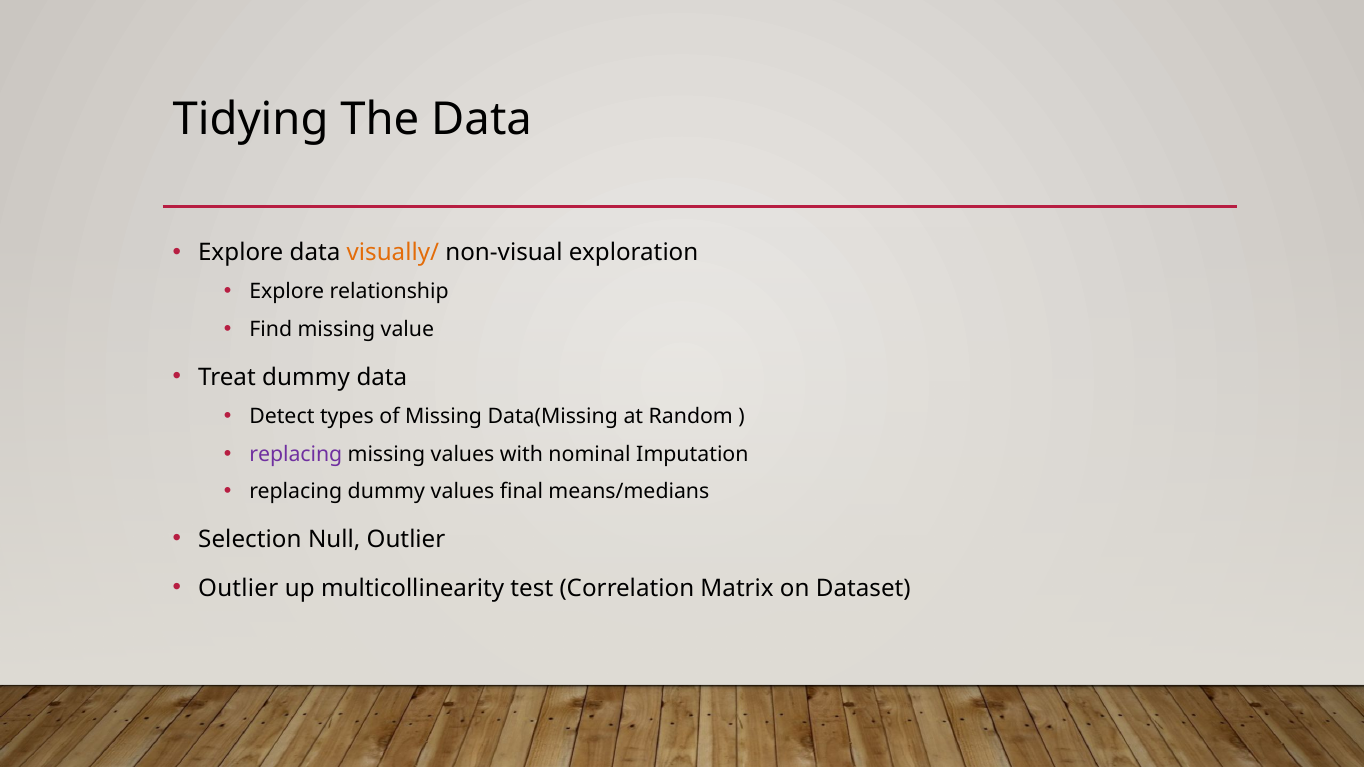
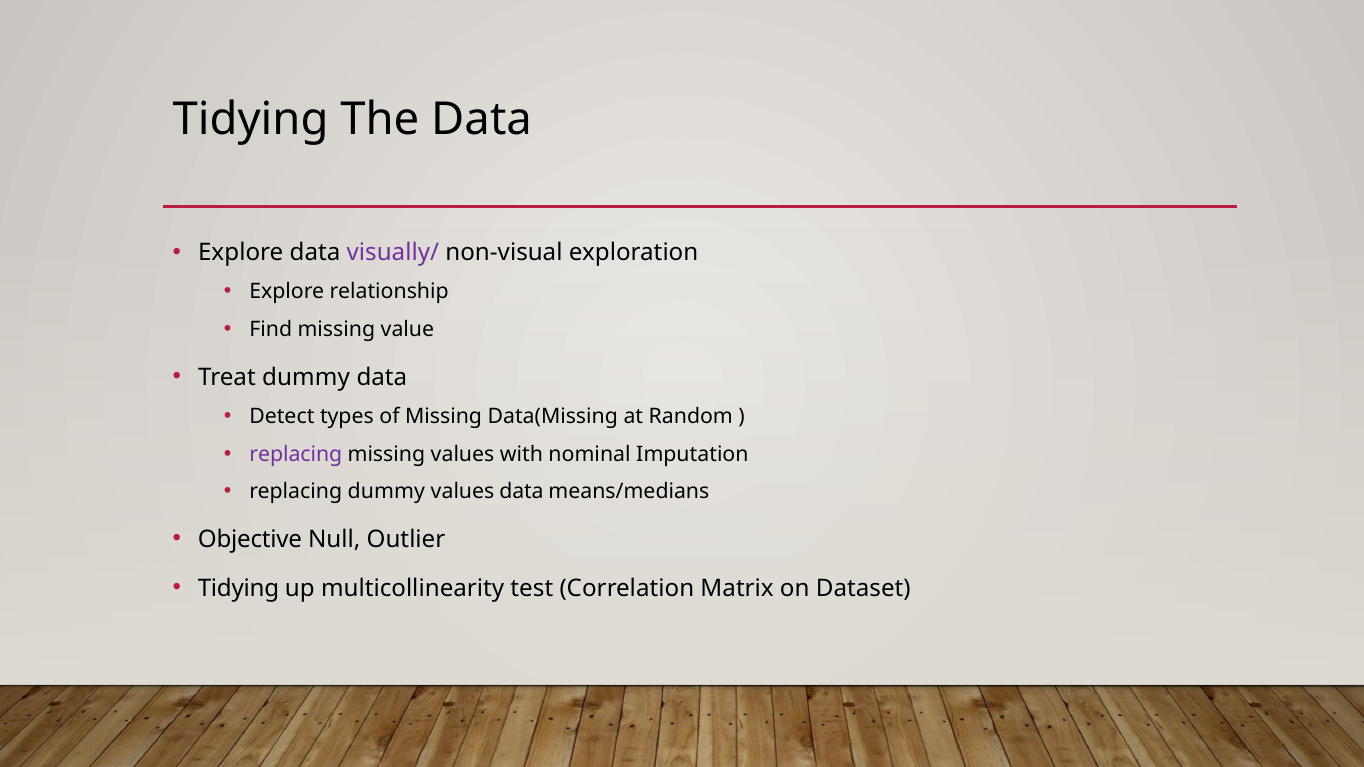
visually/ colour: orange -> purple
values final: final -> data
Selection: Selection -> Objective
Outlier at (238, 589): Outlier -> Tidying
